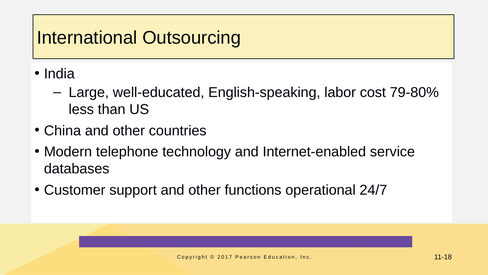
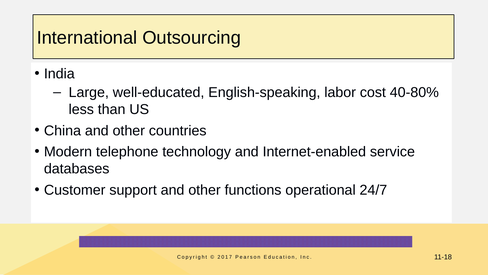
79-80%: 79-80% -> 40-80%
